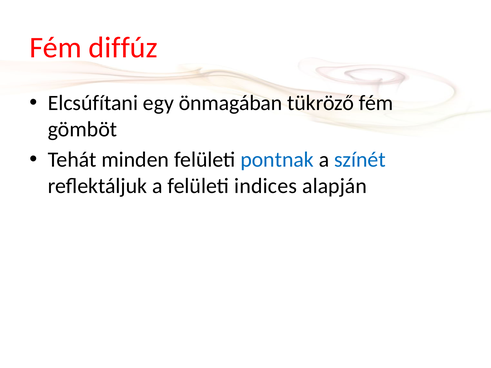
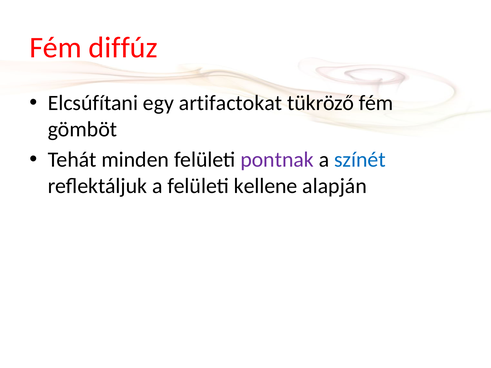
önmagában: önmagában -> artifactokat
pontnak colour: blue -> purple
indices: indices -> kellene
